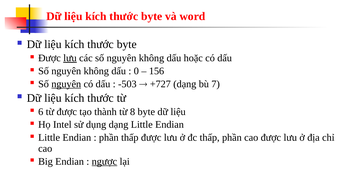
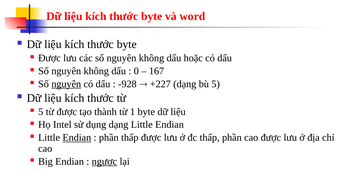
lưu at (70, 58) underline: present -> none
156: 156 -> 167
-503: -503 -> -928
+727: +727 -> +227
bù 7: 7 -> 5
6 at (41, 112): 6 -> 5
8: 8 -> 1
Endian at (77, 138) underline: none -> present
